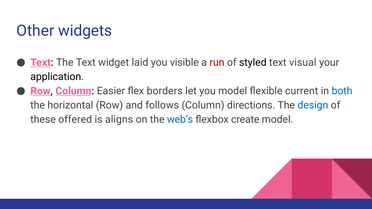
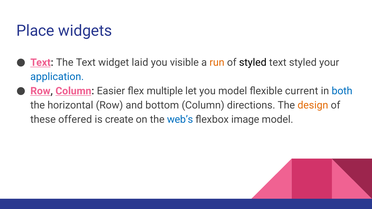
Other: Other -> Place
run colour: red -> orange
text visual: visual -> styled
application colour: black -> blue
borders: borders -> multiple
follows: follows -> bottom
design colour: blue -> orange
aligns: aligns -> create
create: create -> image
